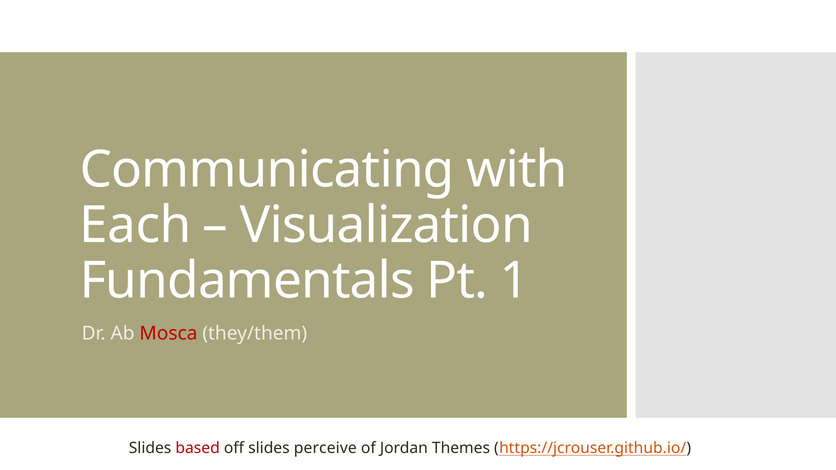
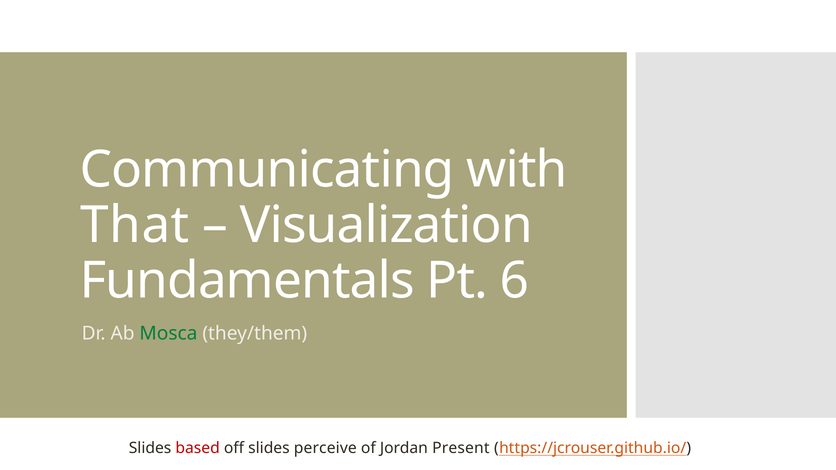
Each: Each -> That
1: 1 -> 6
Mosca colour: red -> green
Themes: Themes -> Present
